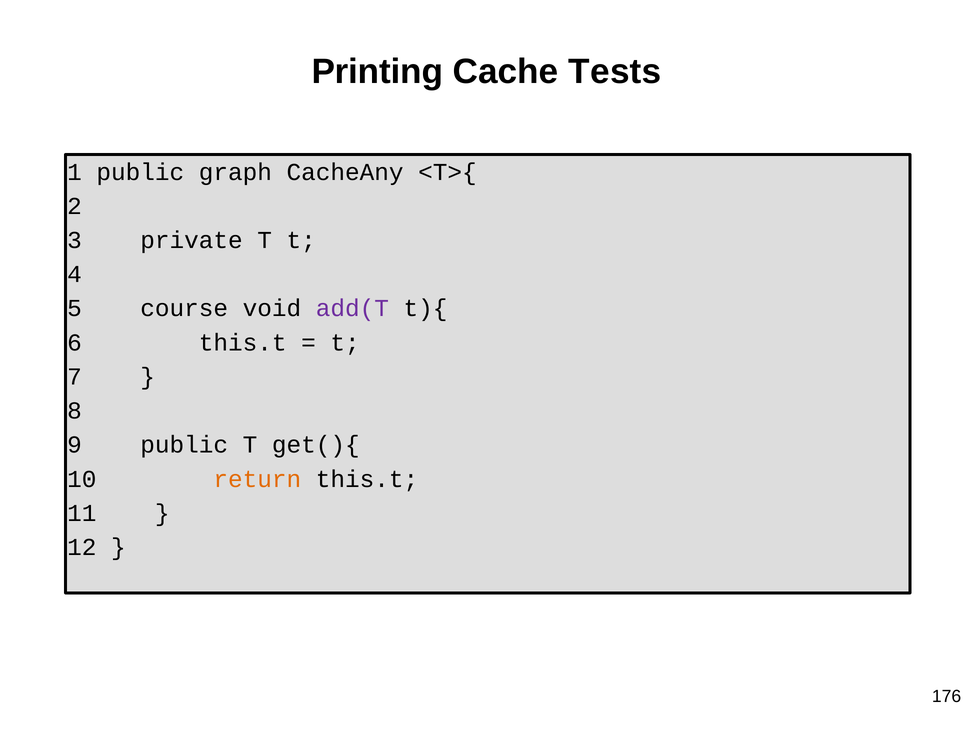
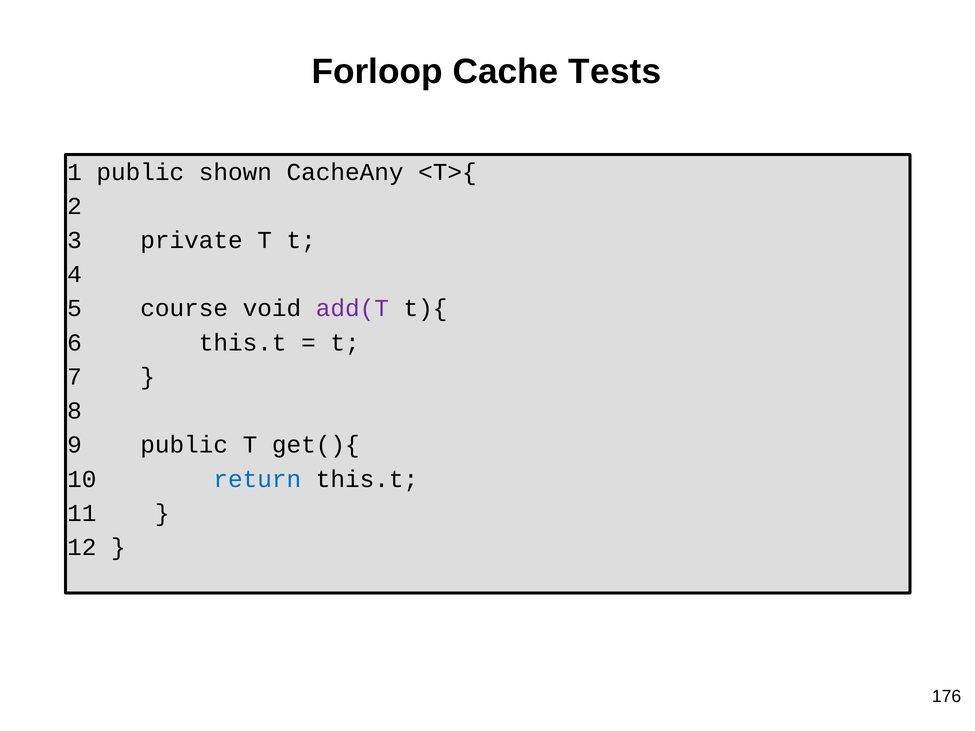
Printing: Printing -> Forloop
graph: graph -> shown
return colour: orange -> blue
